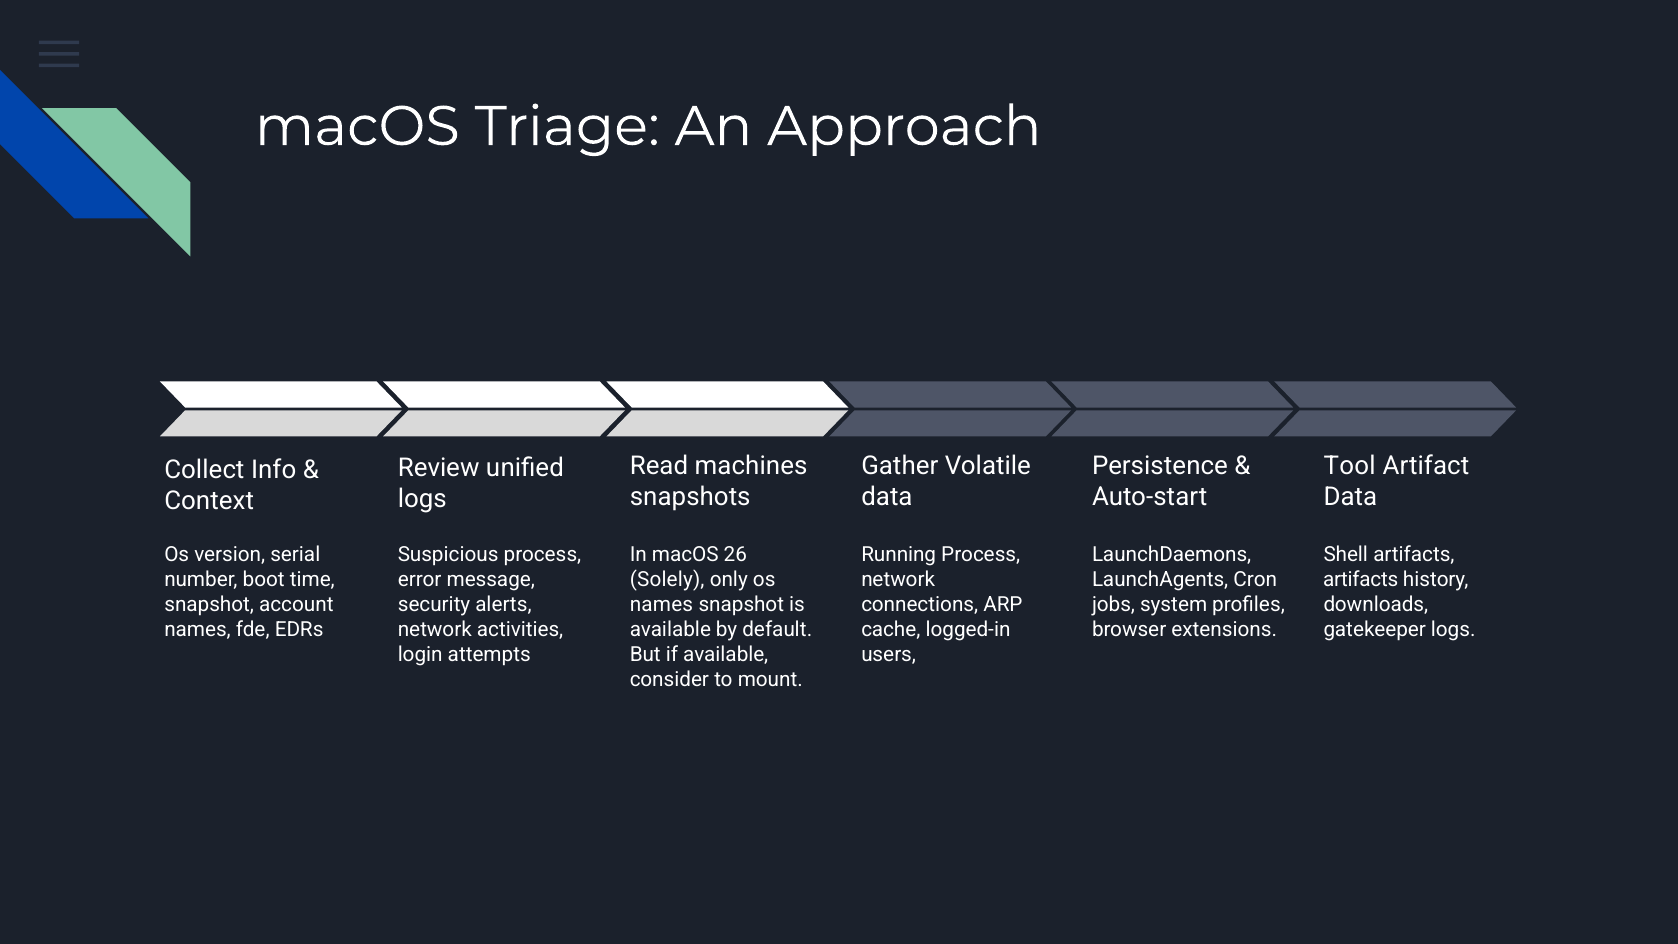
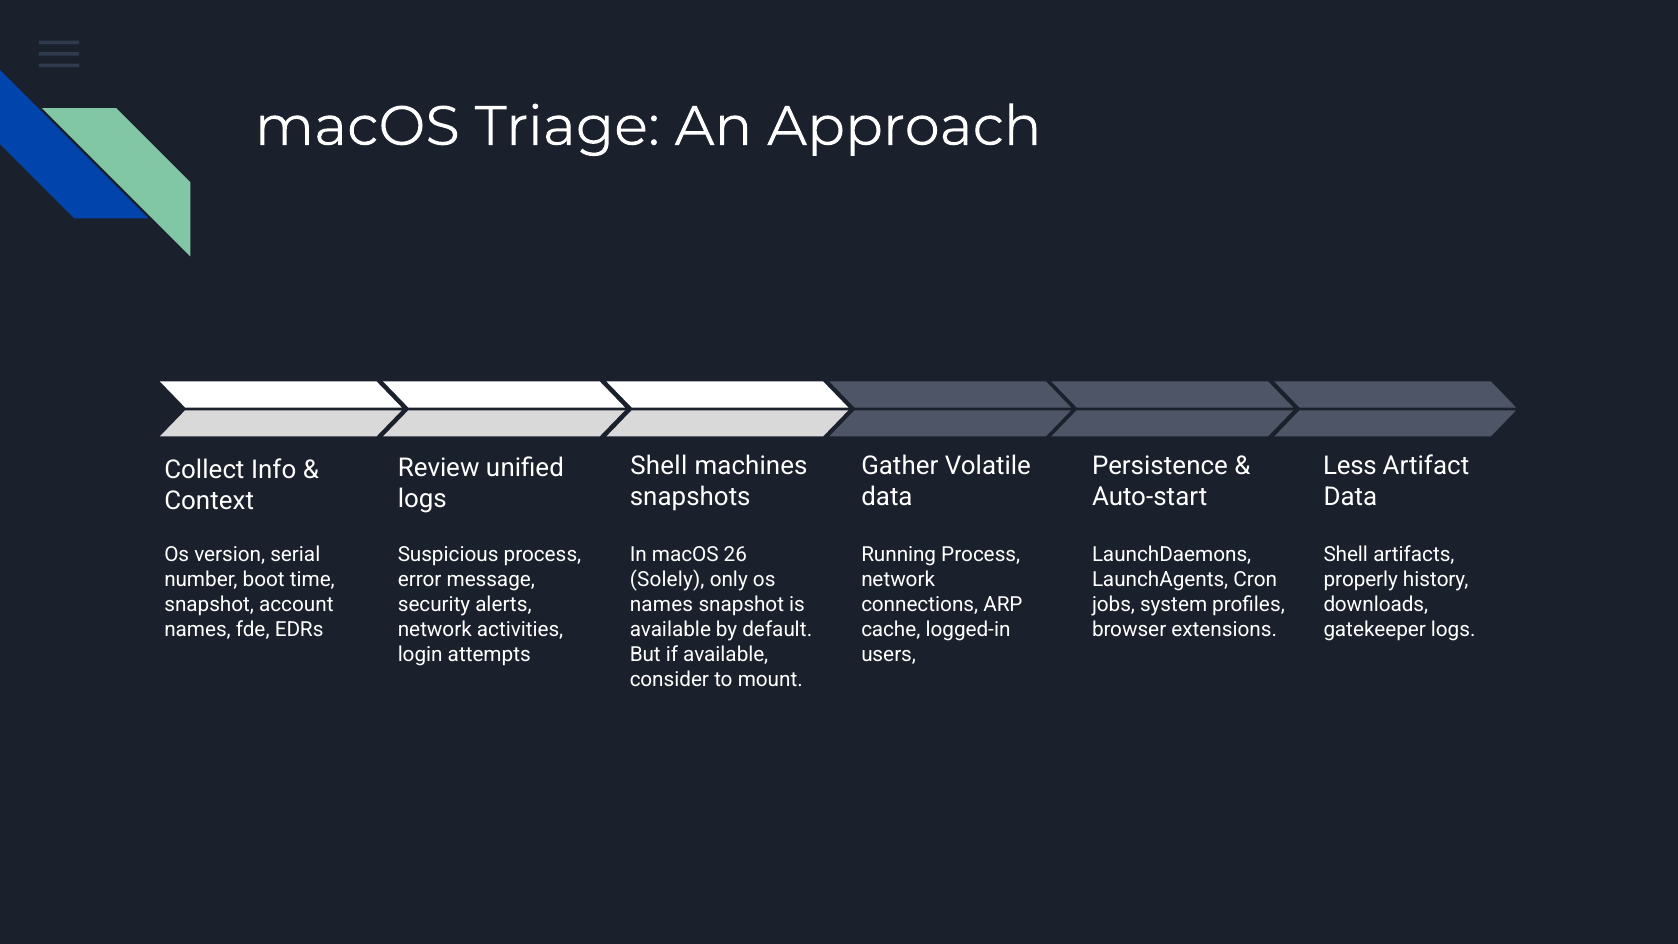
Read at (659, 465): Read -> Shell
Tool: Tool -> Less
artifacts at (1361, 580): artifacts -> properly
